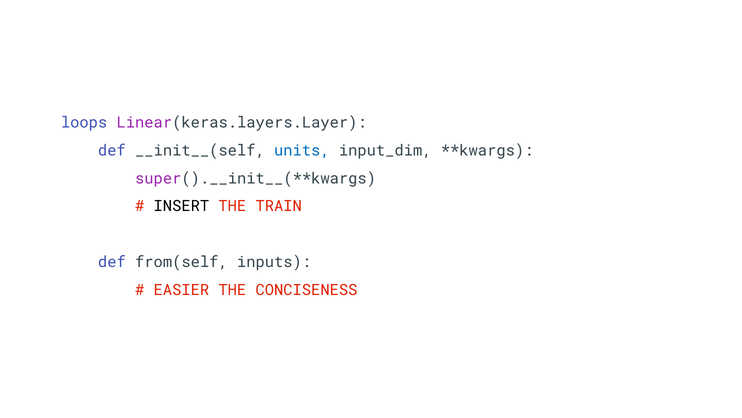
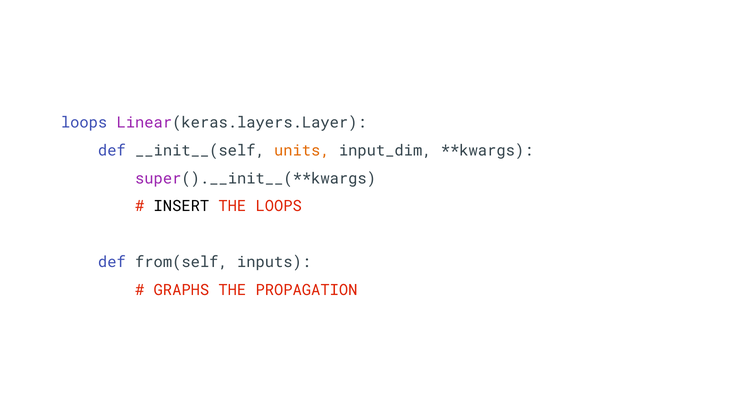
units colour: blue -> orange
THE TRAIN: TRAIN -> LOOPS
EASIER: EASIER -> GRAPHS
CONCISENESS: CONCISENESS -> PROPAGATION
